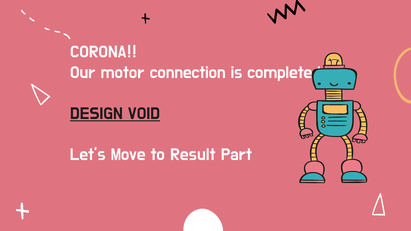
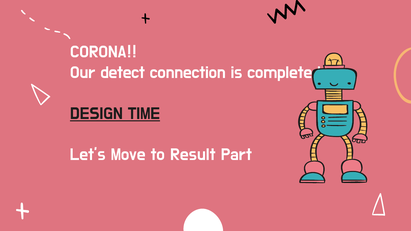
motor: motor -> detect
VOID: VOID -> TIME
